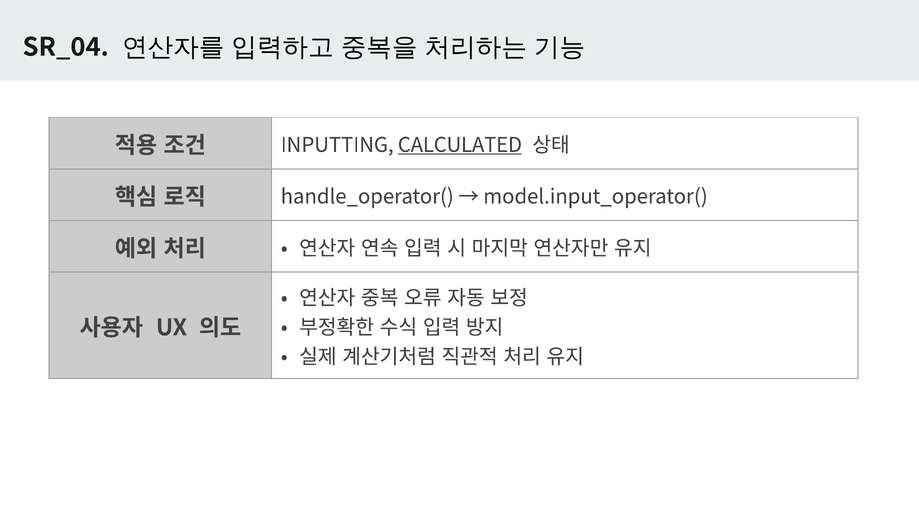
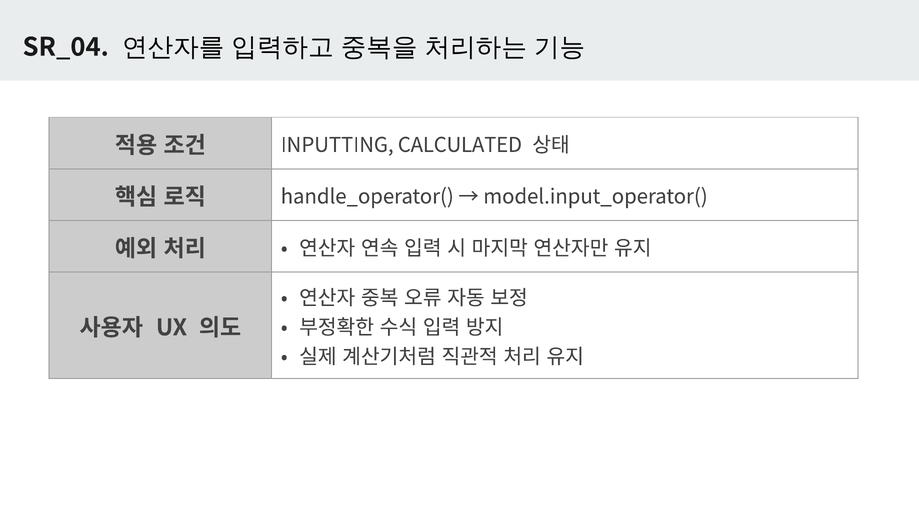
CALCULATED underline: present -> none
